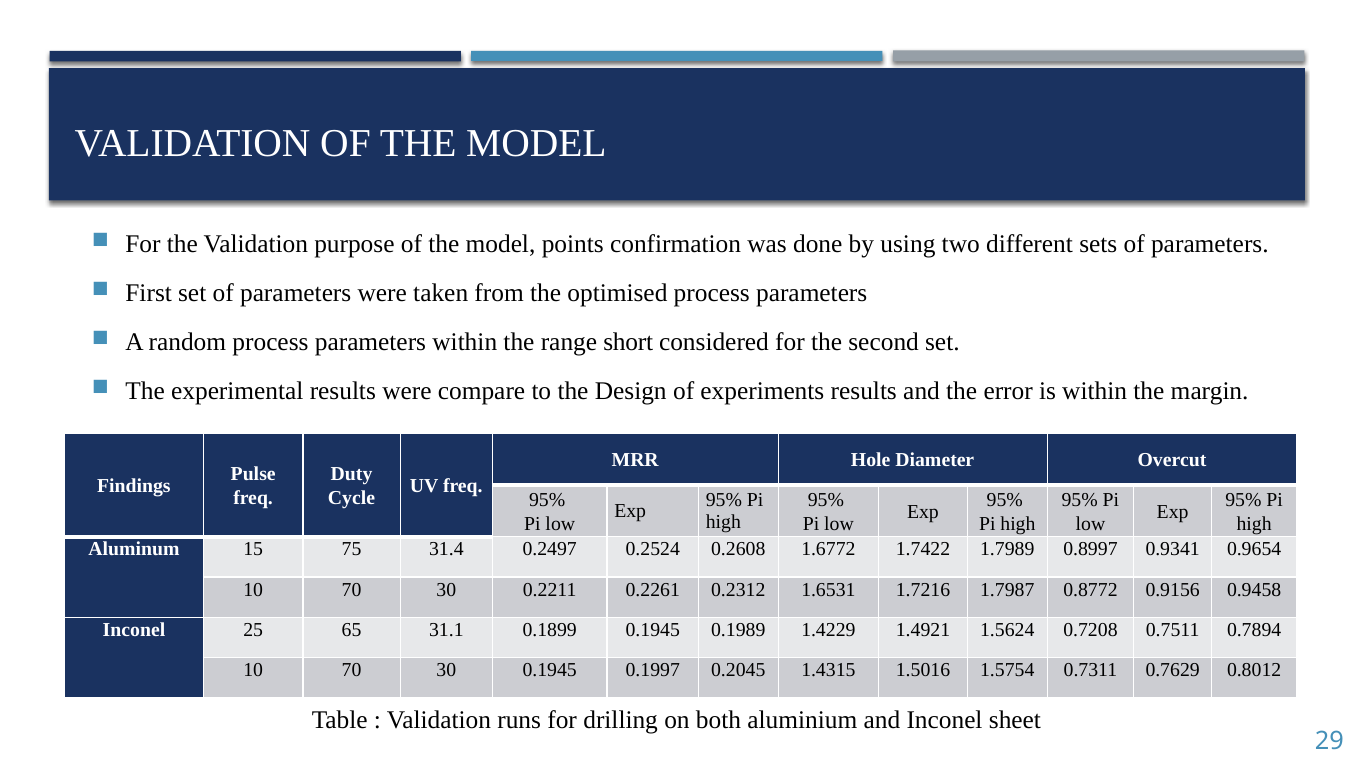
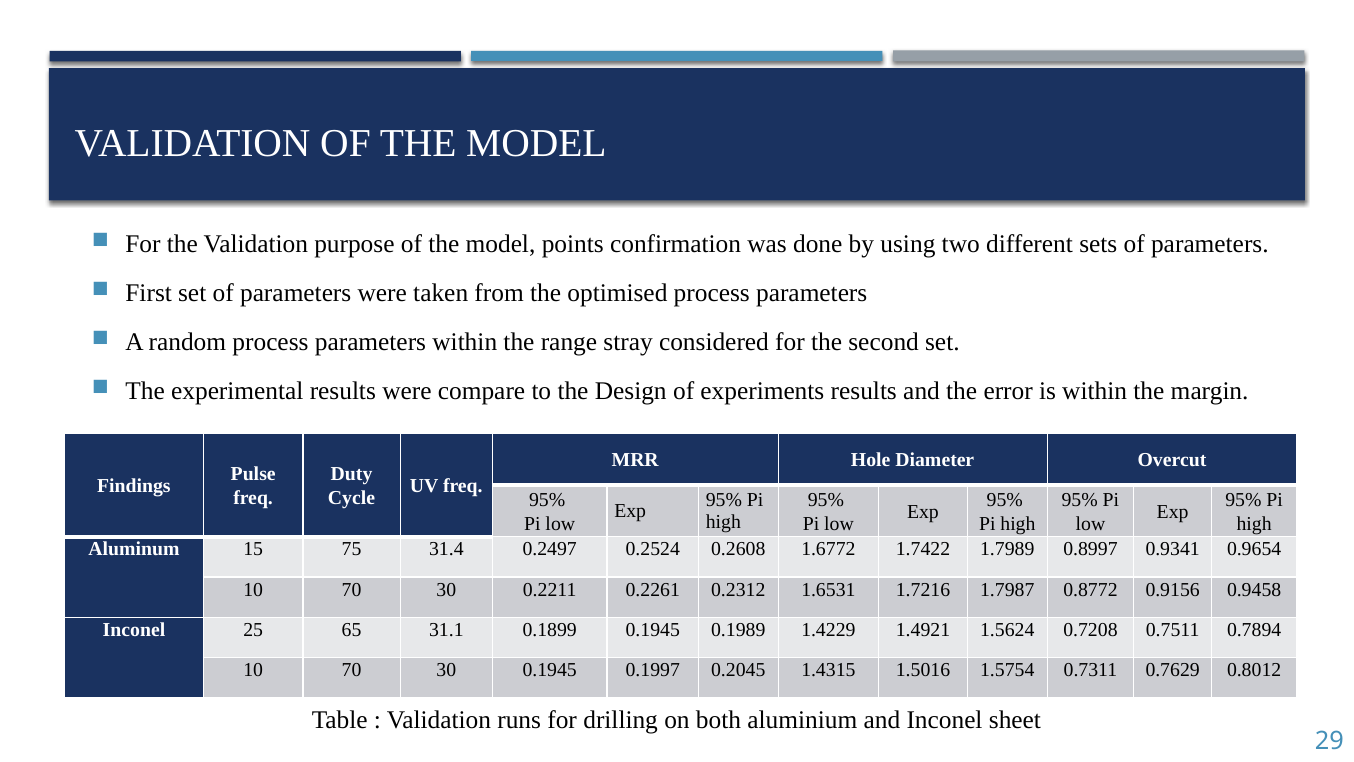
short: short -> stray
